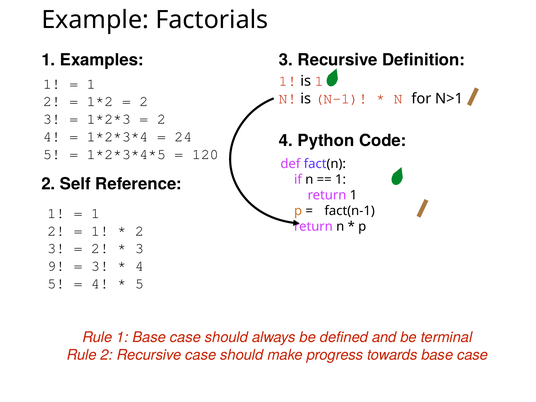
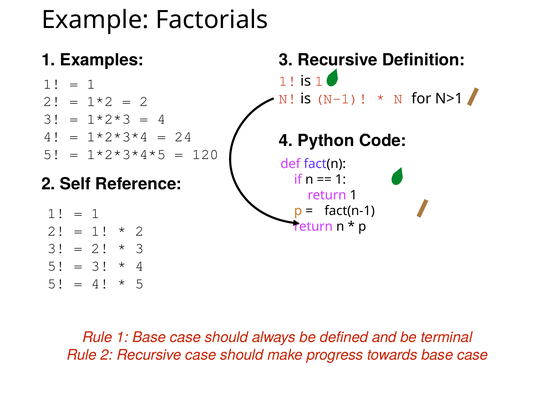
2 at (162, 119): 2 -> 4
9 at (56, 266): 9 -> 5
